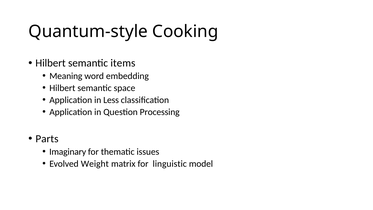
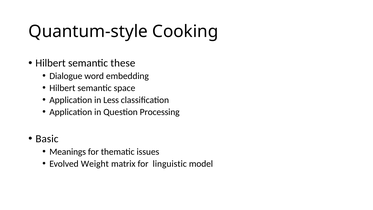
items: items -> these
Meaning: Meaning -> Dialogue
Parts: Parts -> Basic
Imaginary: Imaginary -> Meanings
